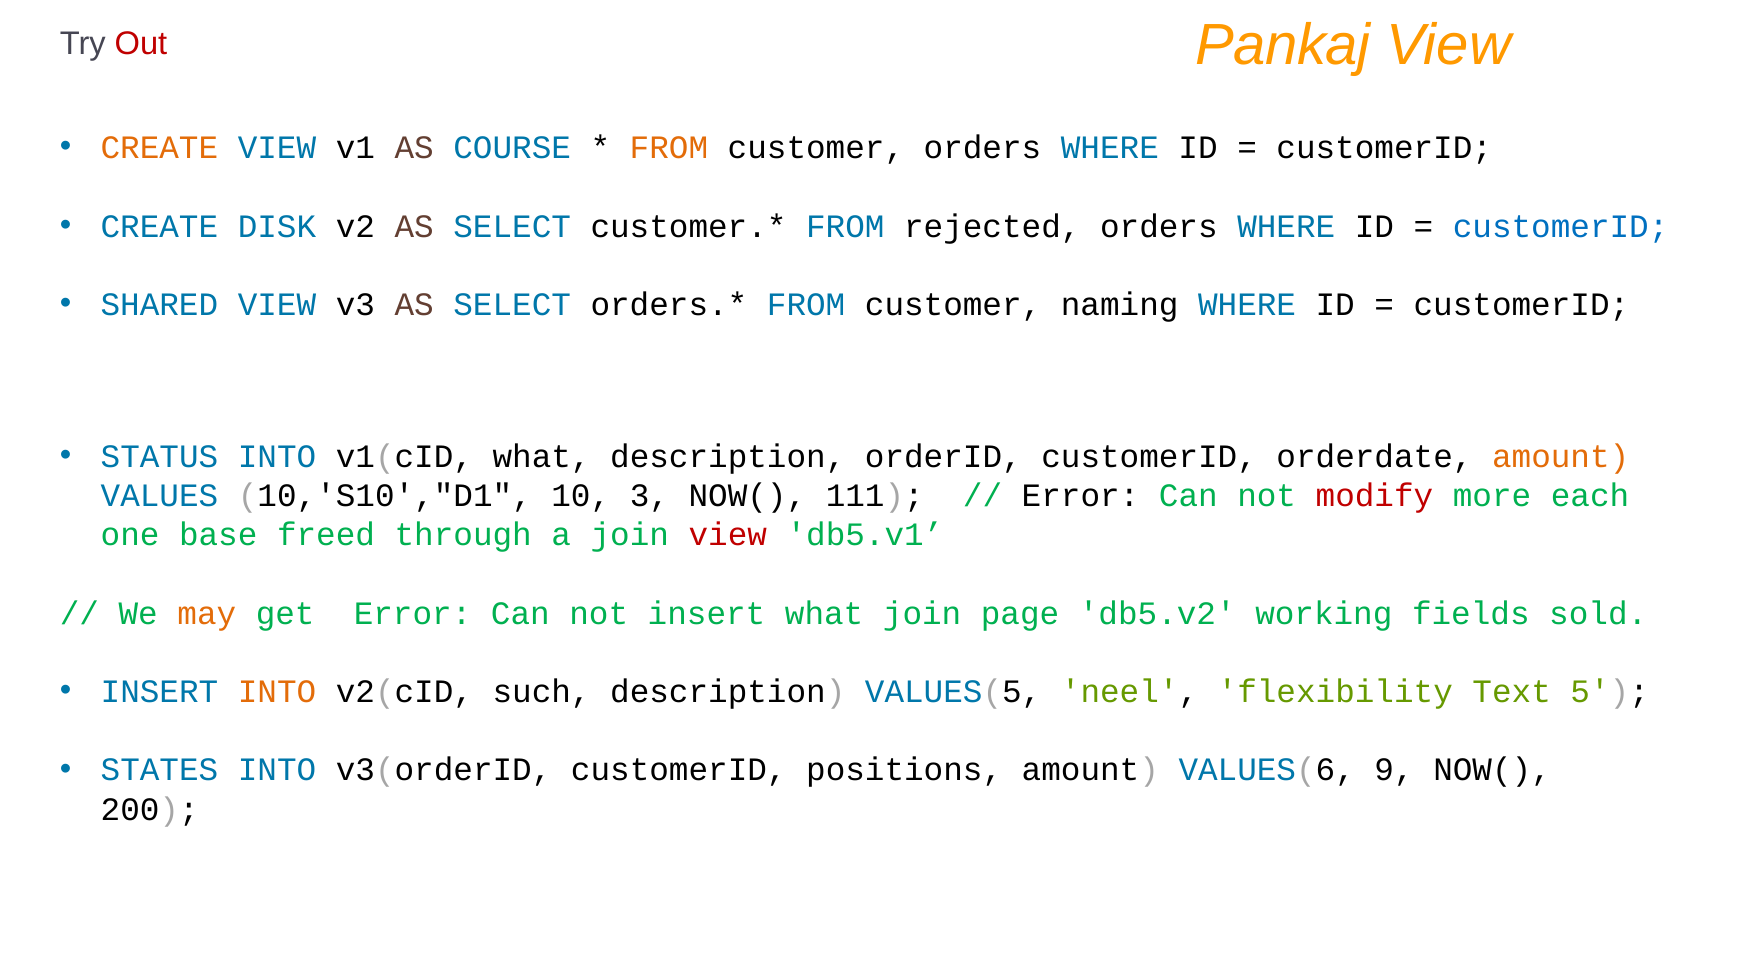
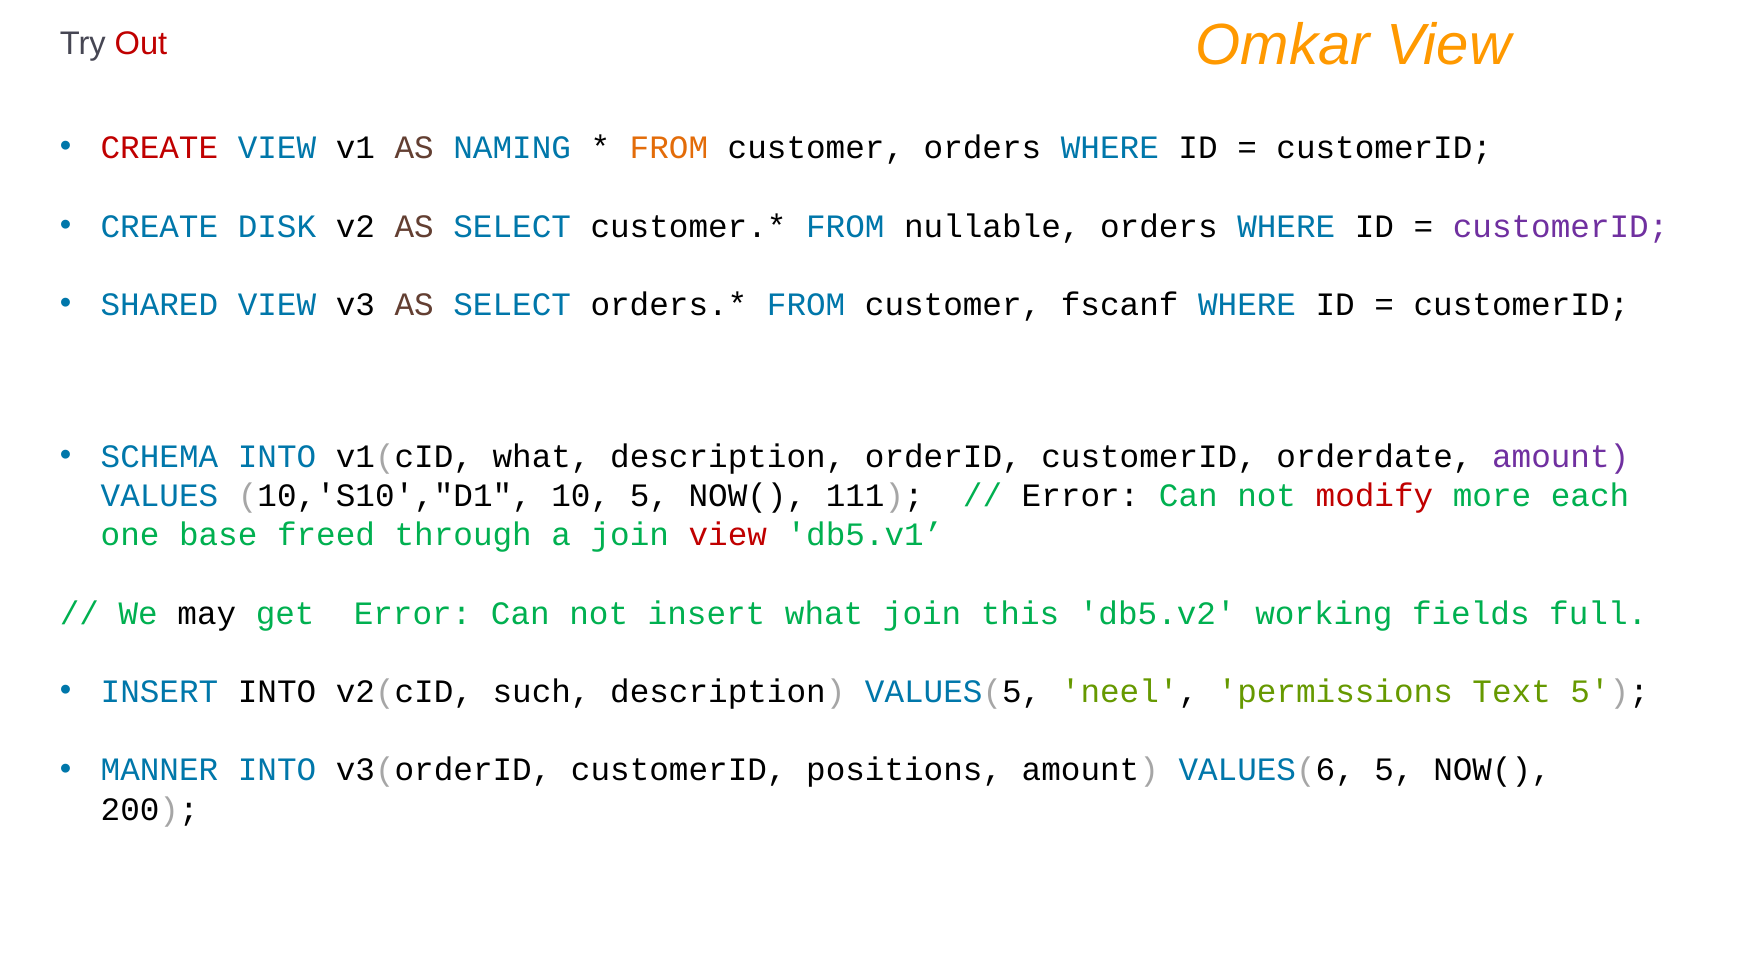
Pankaj: Pankaj -> Omkar
CREATE at (159, 148) colour: orange -> red
COURSE: COURSE -> NAMING
rejected: rejected -> nullable
customerID at (1561, 226) colour: blue -> purple
naming: naming -> fscanf
STATUS: STATUS -> SCHEMA
amount at (1561, 456) colour: orange -> purple
10 3: 3 -> 5
may colour: orange -> black
page: page -> this
sold: sold -> full
INTO at (277, 692) colour: orange -> black
flexibility: flexibility -> permissions
STATES: STATES -> MANNER
VALUES(6 9: 9 -> 5
